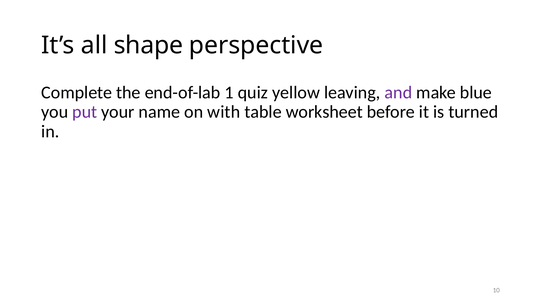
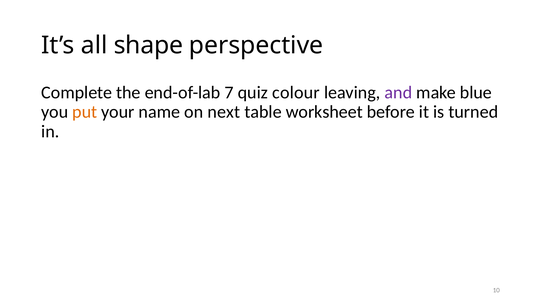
1: 1 -> 7
yellow: yellow -> colour
put colour: purple -> orange
with: with -> next
